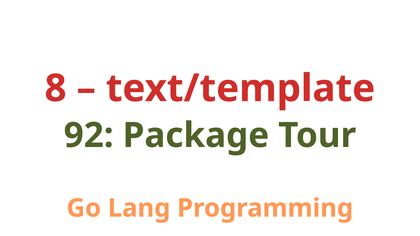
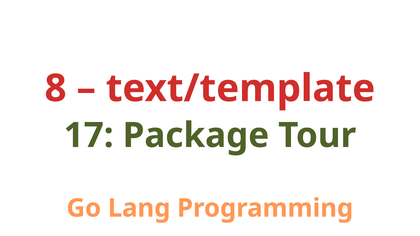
92: 92 -> 17
